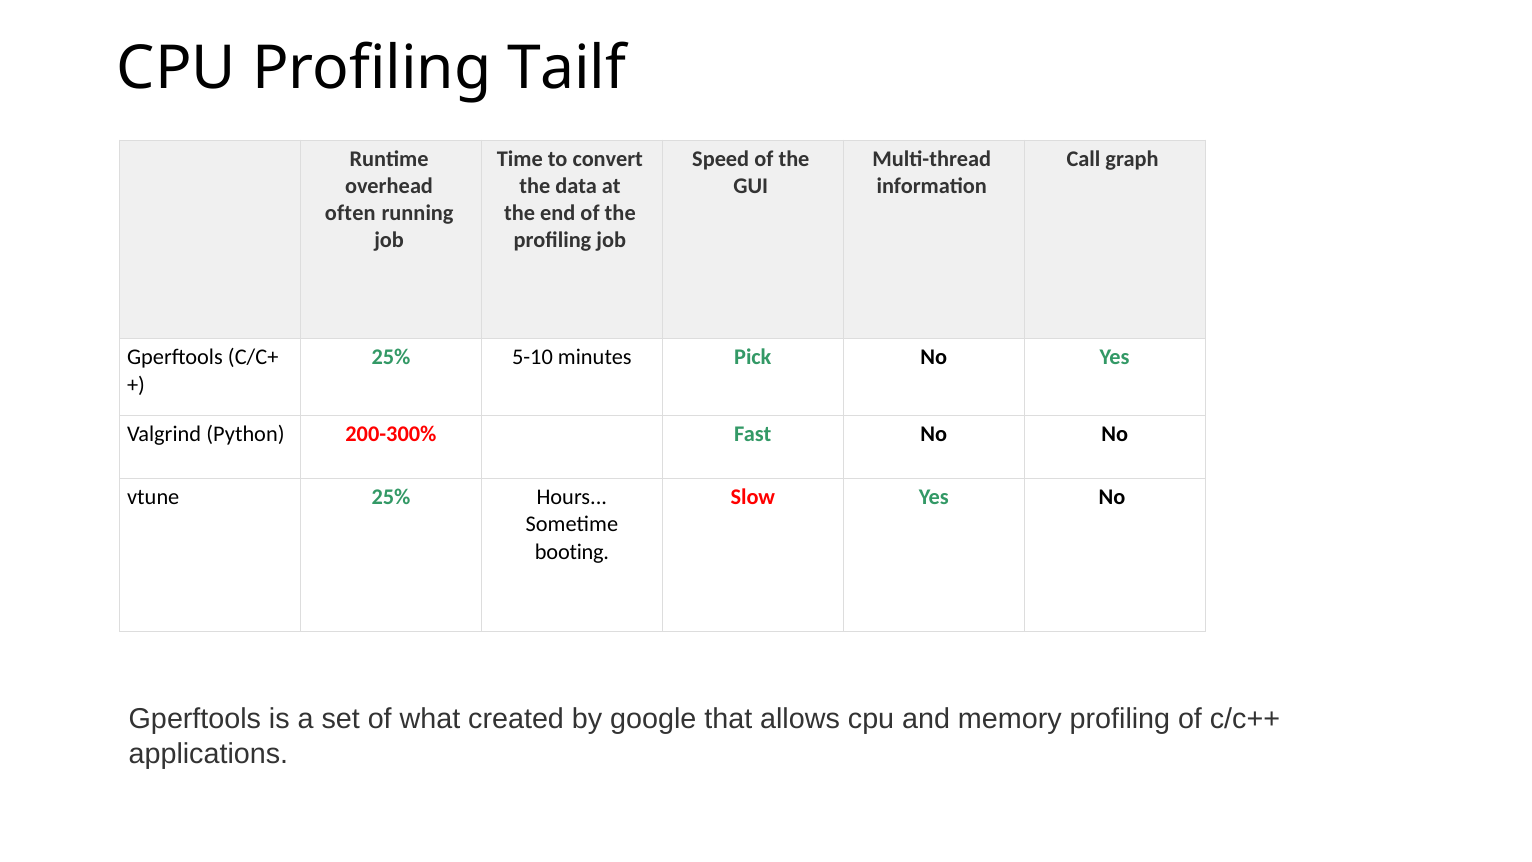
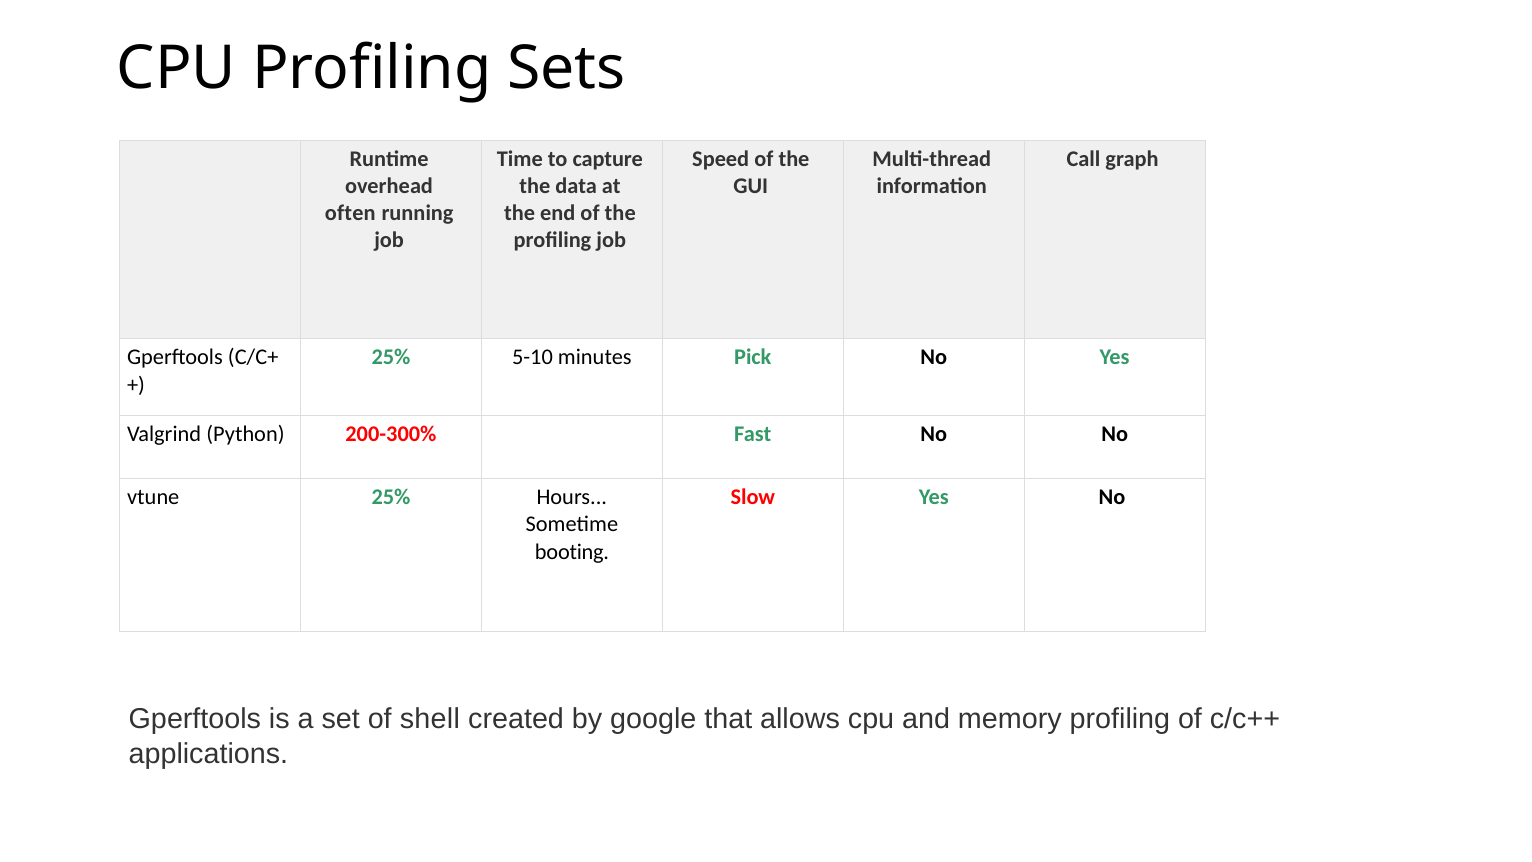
Tailf: Tailf -> Sets
convert: convert -> capture
what: what -> shell
